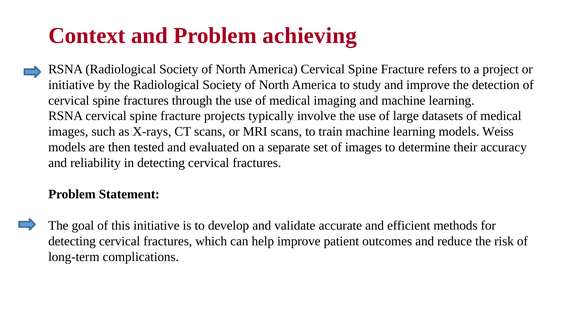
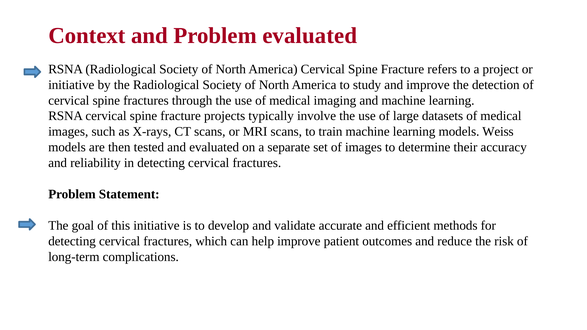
Problem achieving: achieving -> evaluated
